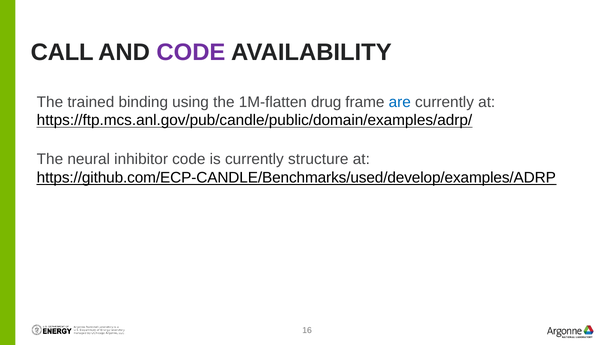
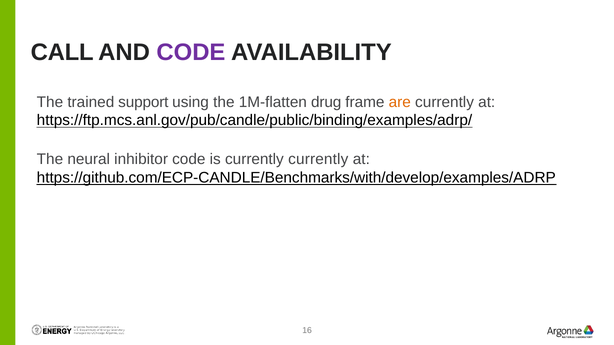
binding: binding -> support
are colour: blue -> orange
https://ftp.mcs.anl.gov/pub/candle/public/domain/examples/adrp/: https://ftp.mcs.anl.gov/pub/candle/public/domain/examples/adrp/ -> https://ftp.mcs.anl.gov/pub/candle/public/binding/examples/adrp/
currently structure: structure -> currently
https://github.com/ECP-CANDLE/Benchmarks/used/develop/examples/ADRP: https://github.com/ECP-CANDLE/Benchmarks/used/develop/examples/ADRP -> https://github.com/ECP-CANDLE/Benchmarks/with/develop/examples/ADRP
